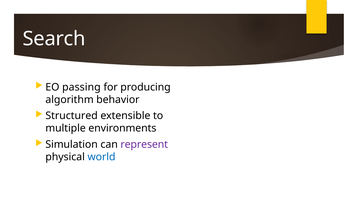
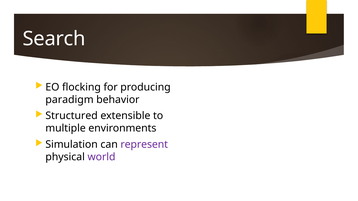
passing: passing -> flocking
algorithm: algorithm -> paradigm
world colour: blue -> purple
